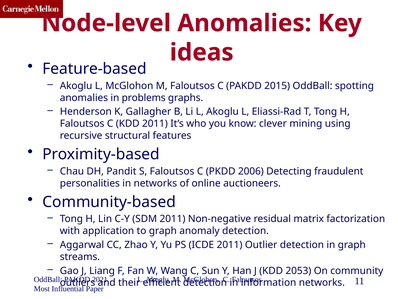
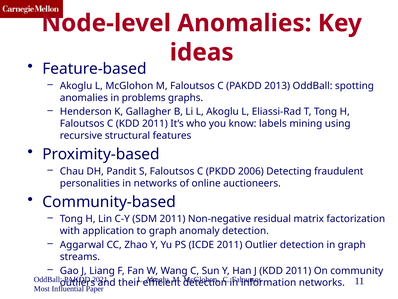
2015: 2015 -> 2013
clever: clever -> labels
J KDD 2053: 2053 -> 2011
